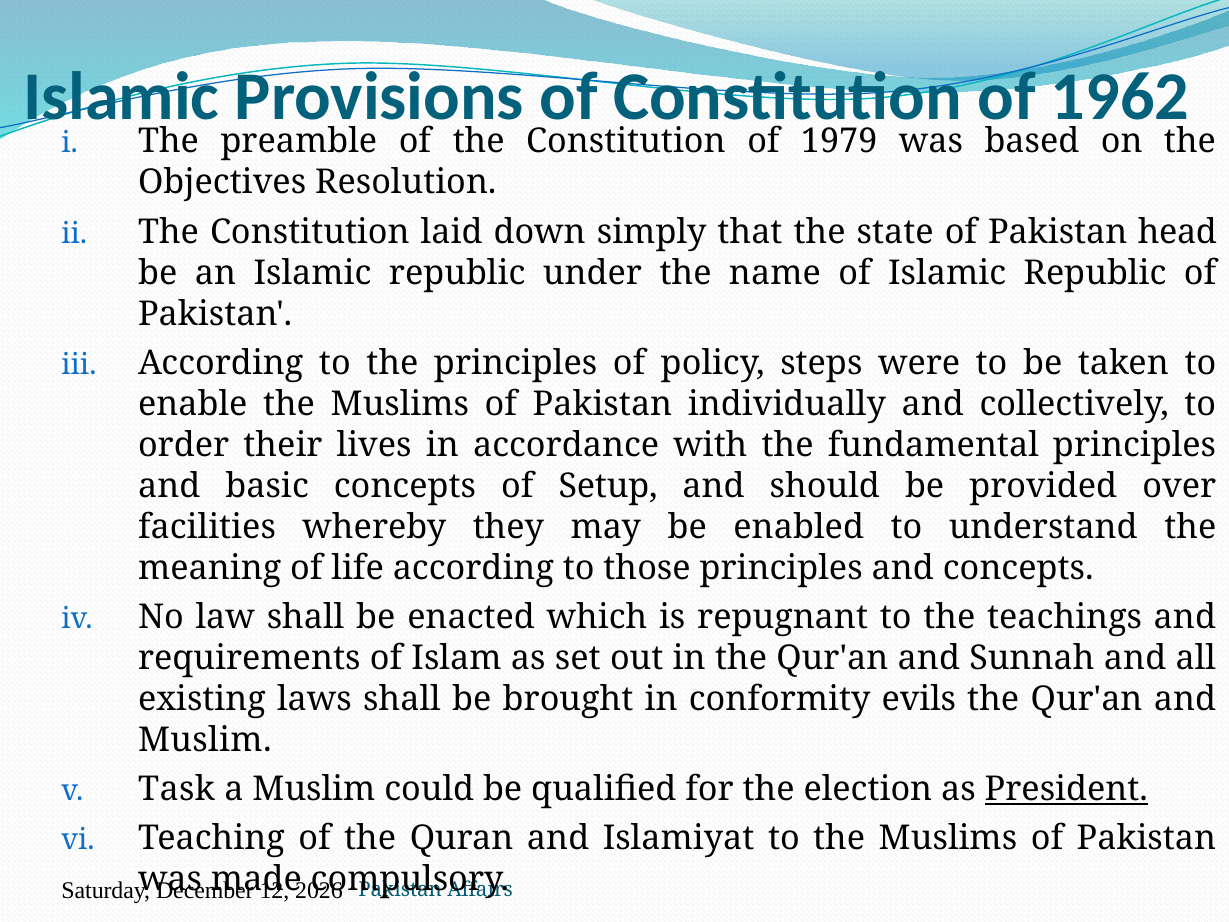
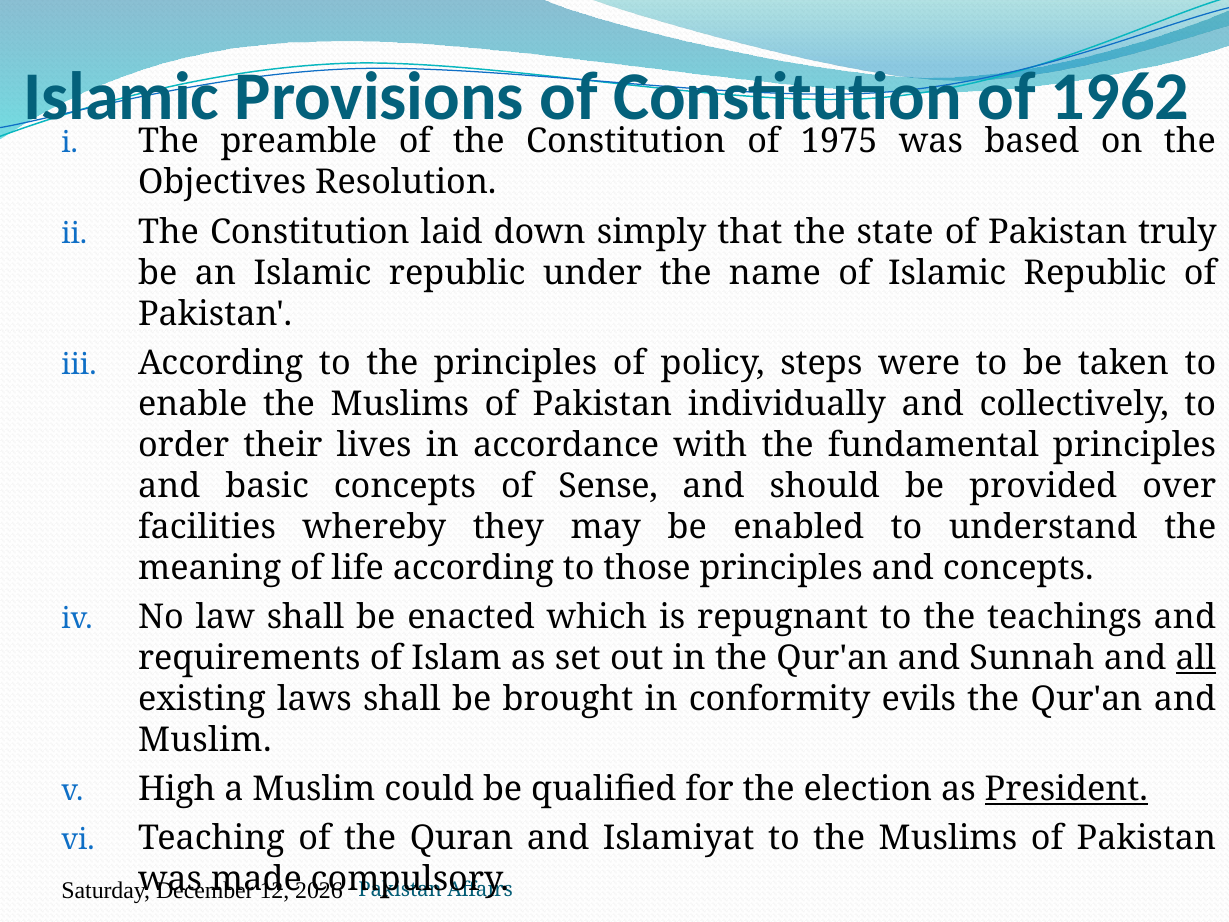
1979: 1979 -> 1975
head: head -> truly
Setup: Setup -> Sense
all underline: none -> present
Task: Task -> High
